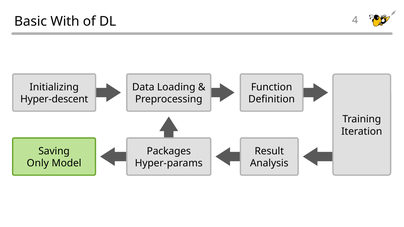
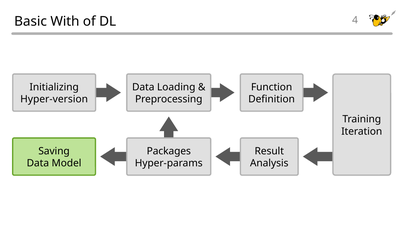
Hyper-descent: Hyper-descent -> Hyper-version
Only at (38, 163): Only -> Data
